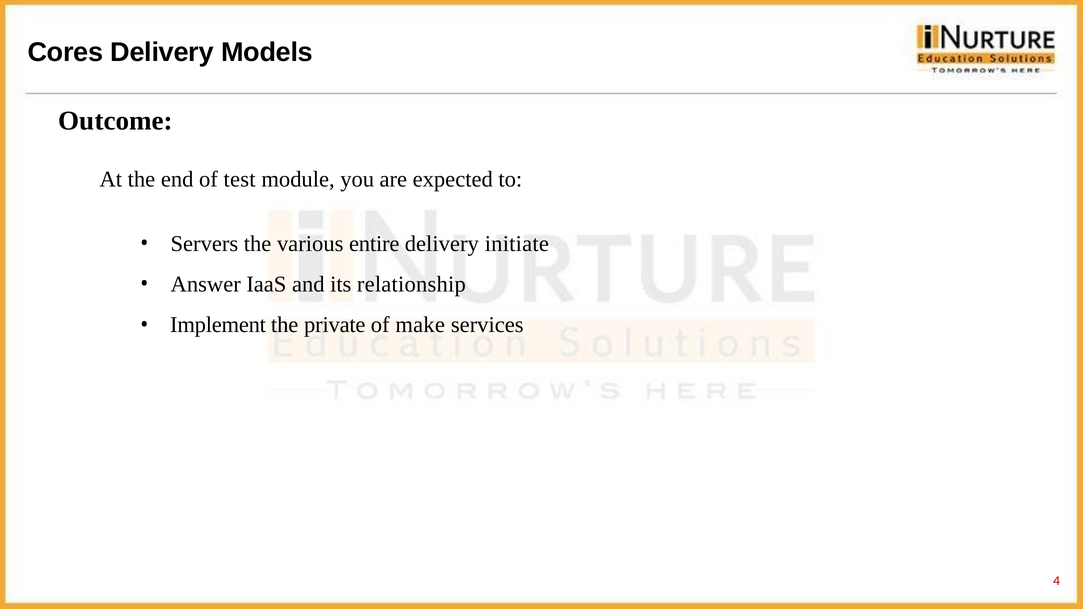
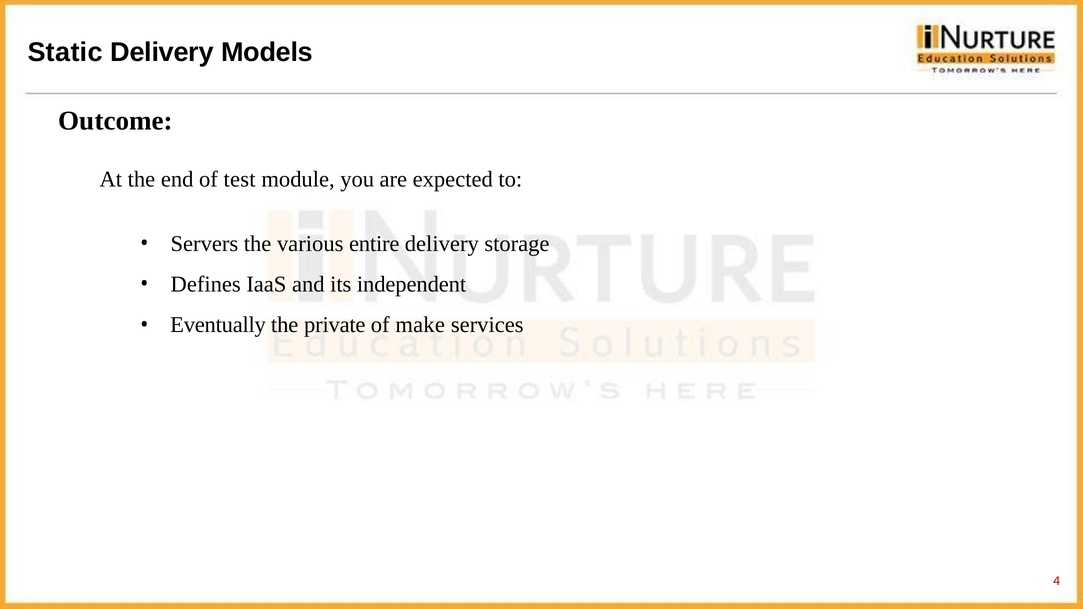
Cores: Cores -> Static
initiate: initiate -> storage
Answer: Answer -> Defines
relationship: relationship -> independent
Implement: Implement -> Eventually
